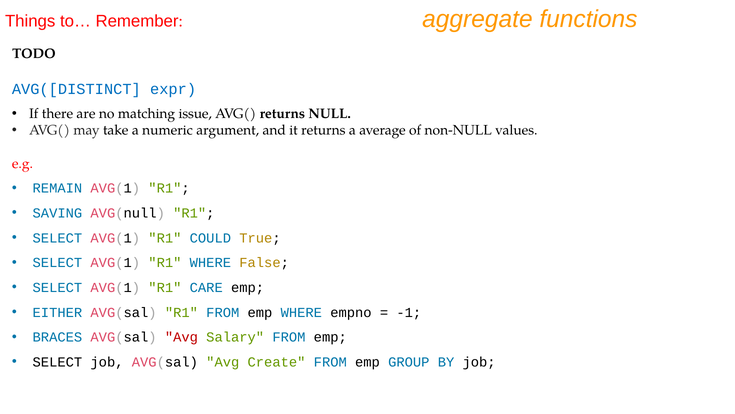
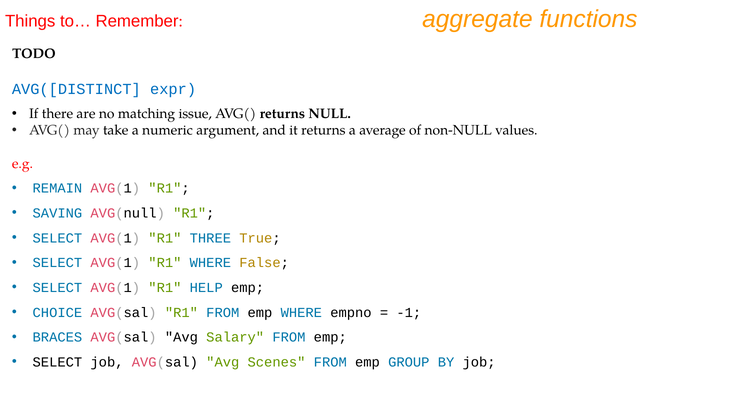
COULD: COULD -> THREE
CARE: CARE -> HELP
EITHER: EITHER -> CHOICE
Avg at (181, 337) colour: red -> black
Create: Create -> Scenes
